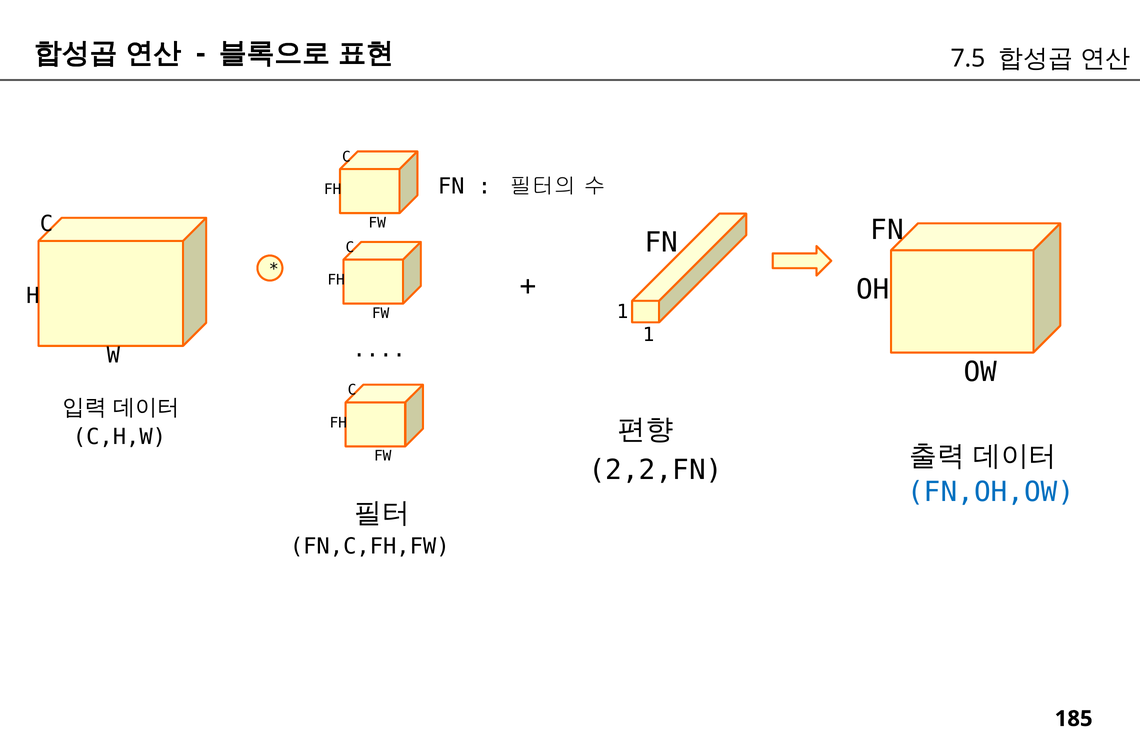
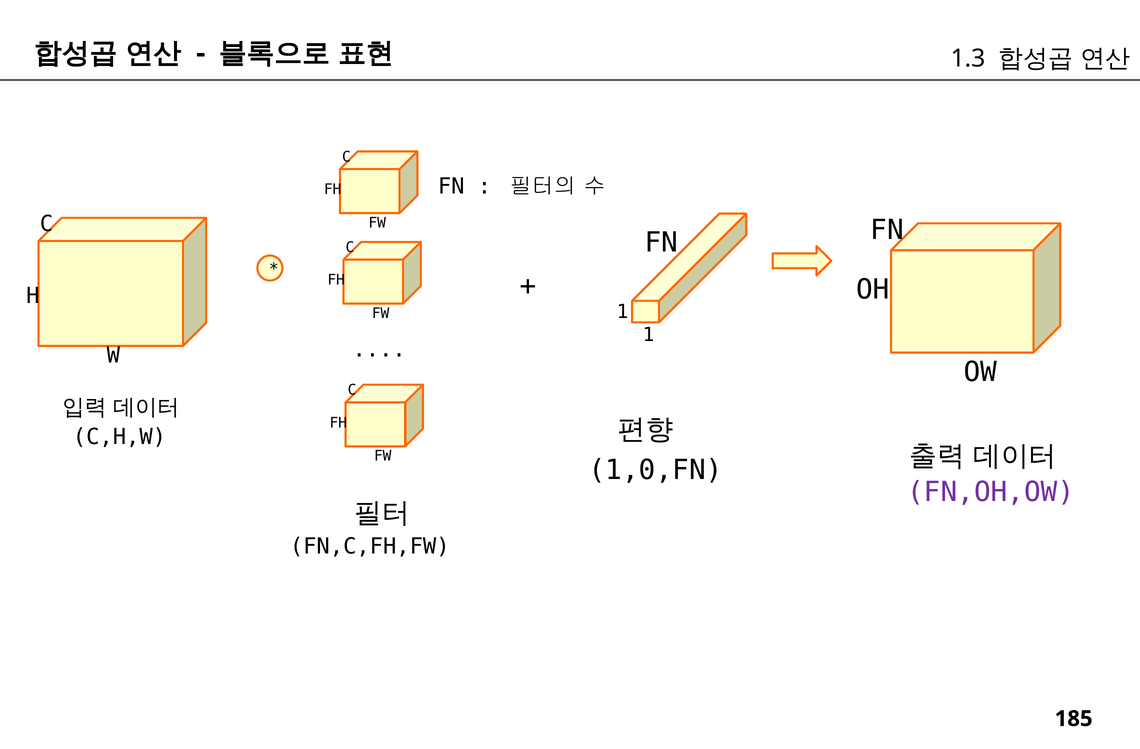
7.5: 7.5 -> 1.3
2,2,FN: 2,2,FN -> 1,0,FN
FN,OH,OW colour: blue -> purple
